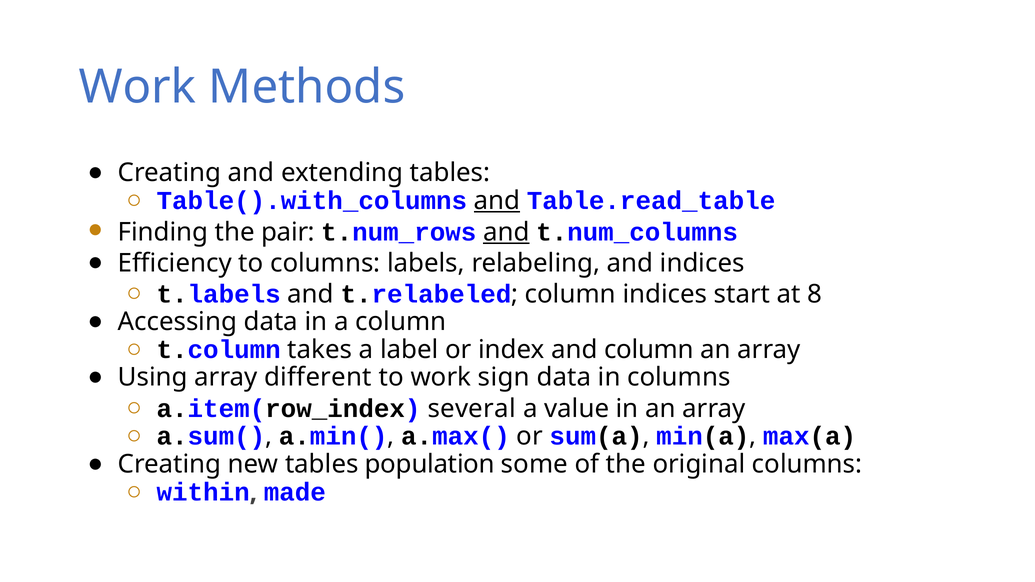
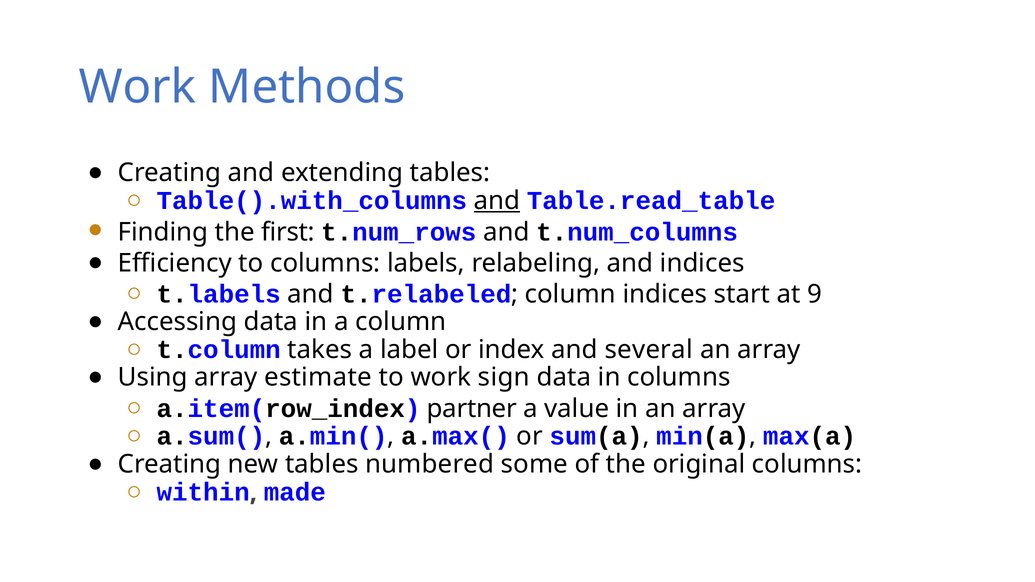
pair: pair -> first
and at (506, 232) underline: present -> none
8: 8 -> 9
and column: column -> several
different: different -> estimate
several: several -> partner
population: population -> numbered
